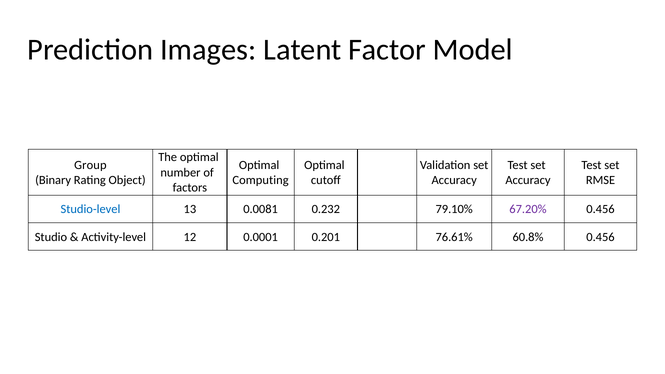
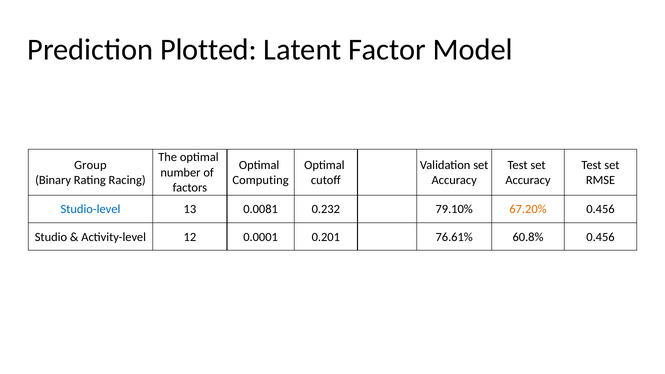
Images: Images -> Plotted
Object: Object -> Racing
67.20% colour: purple -> orange
